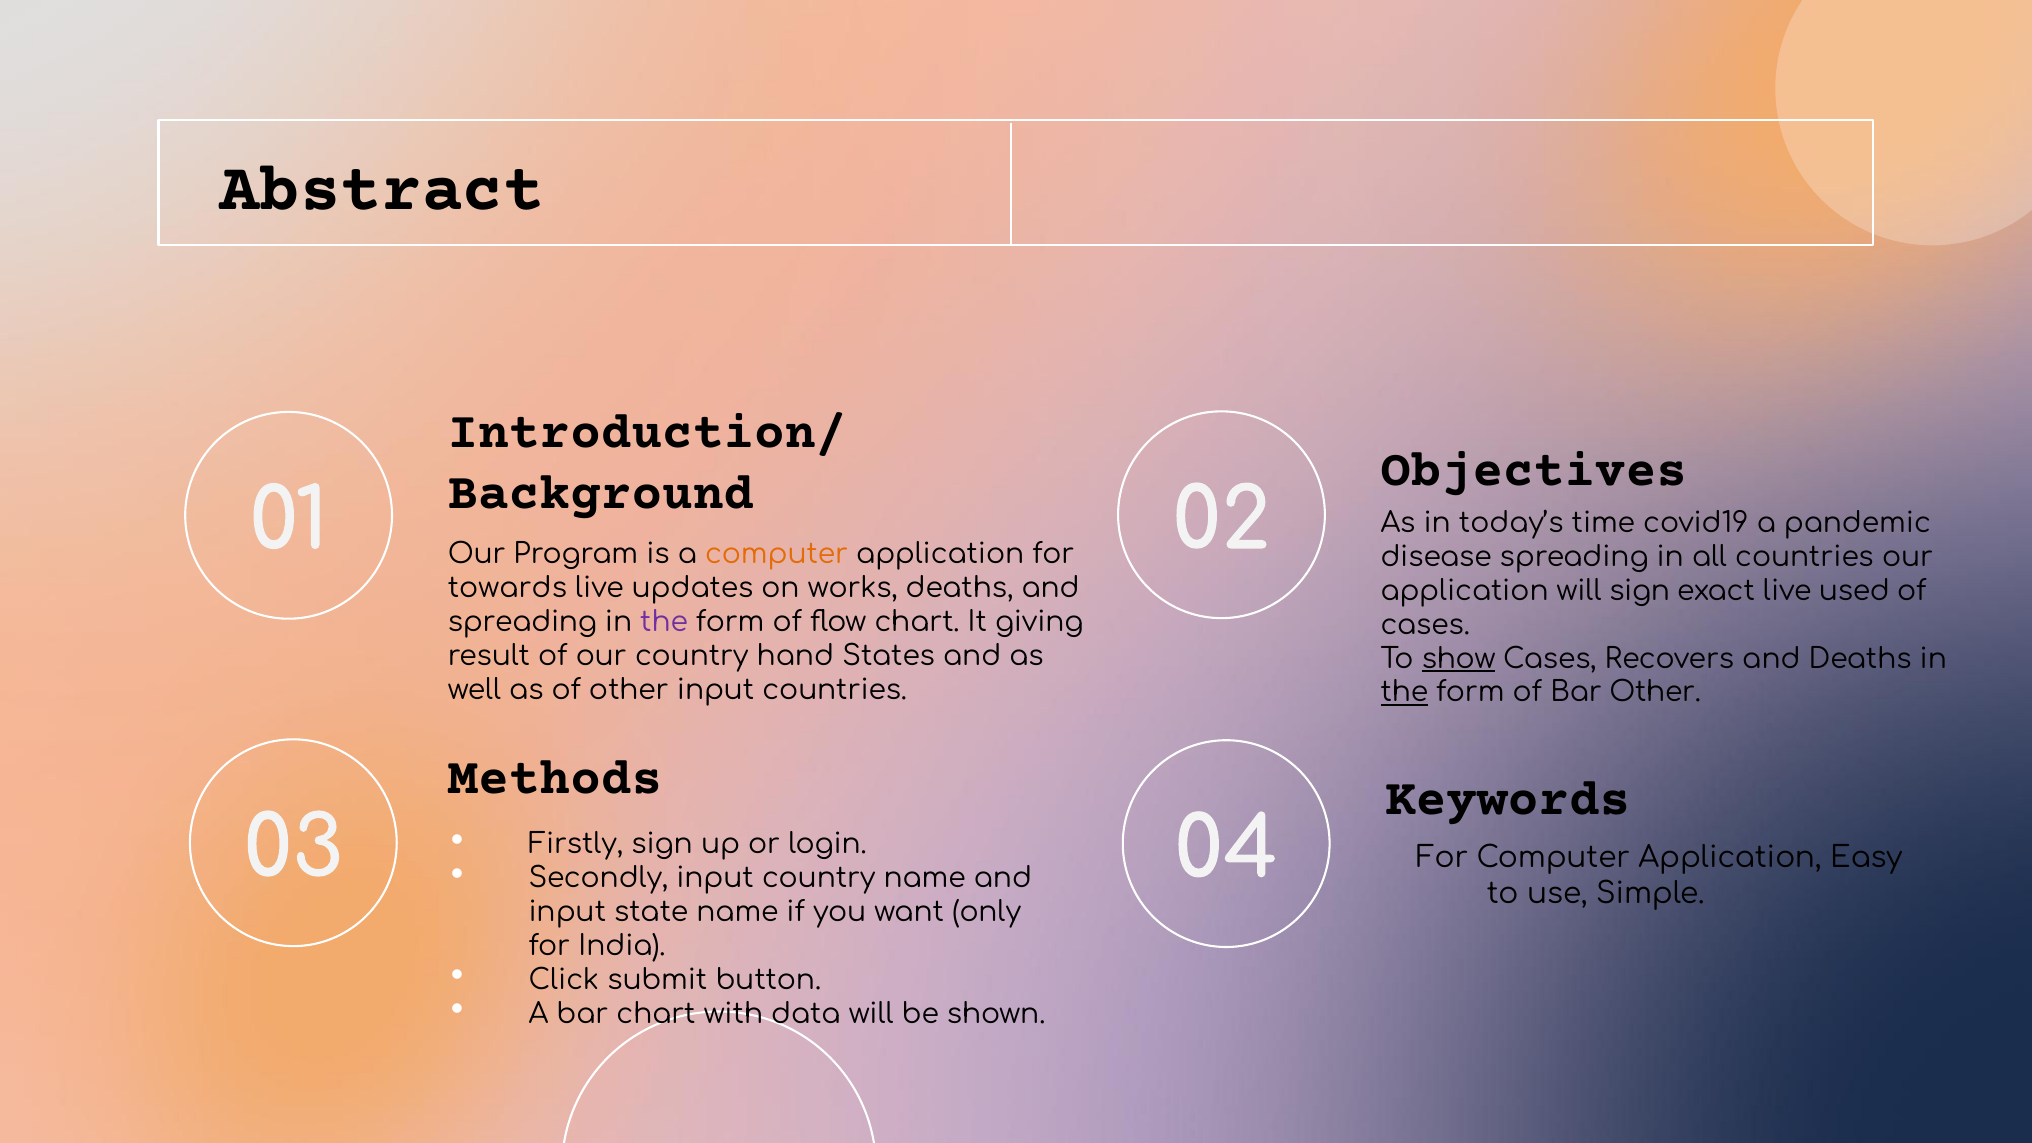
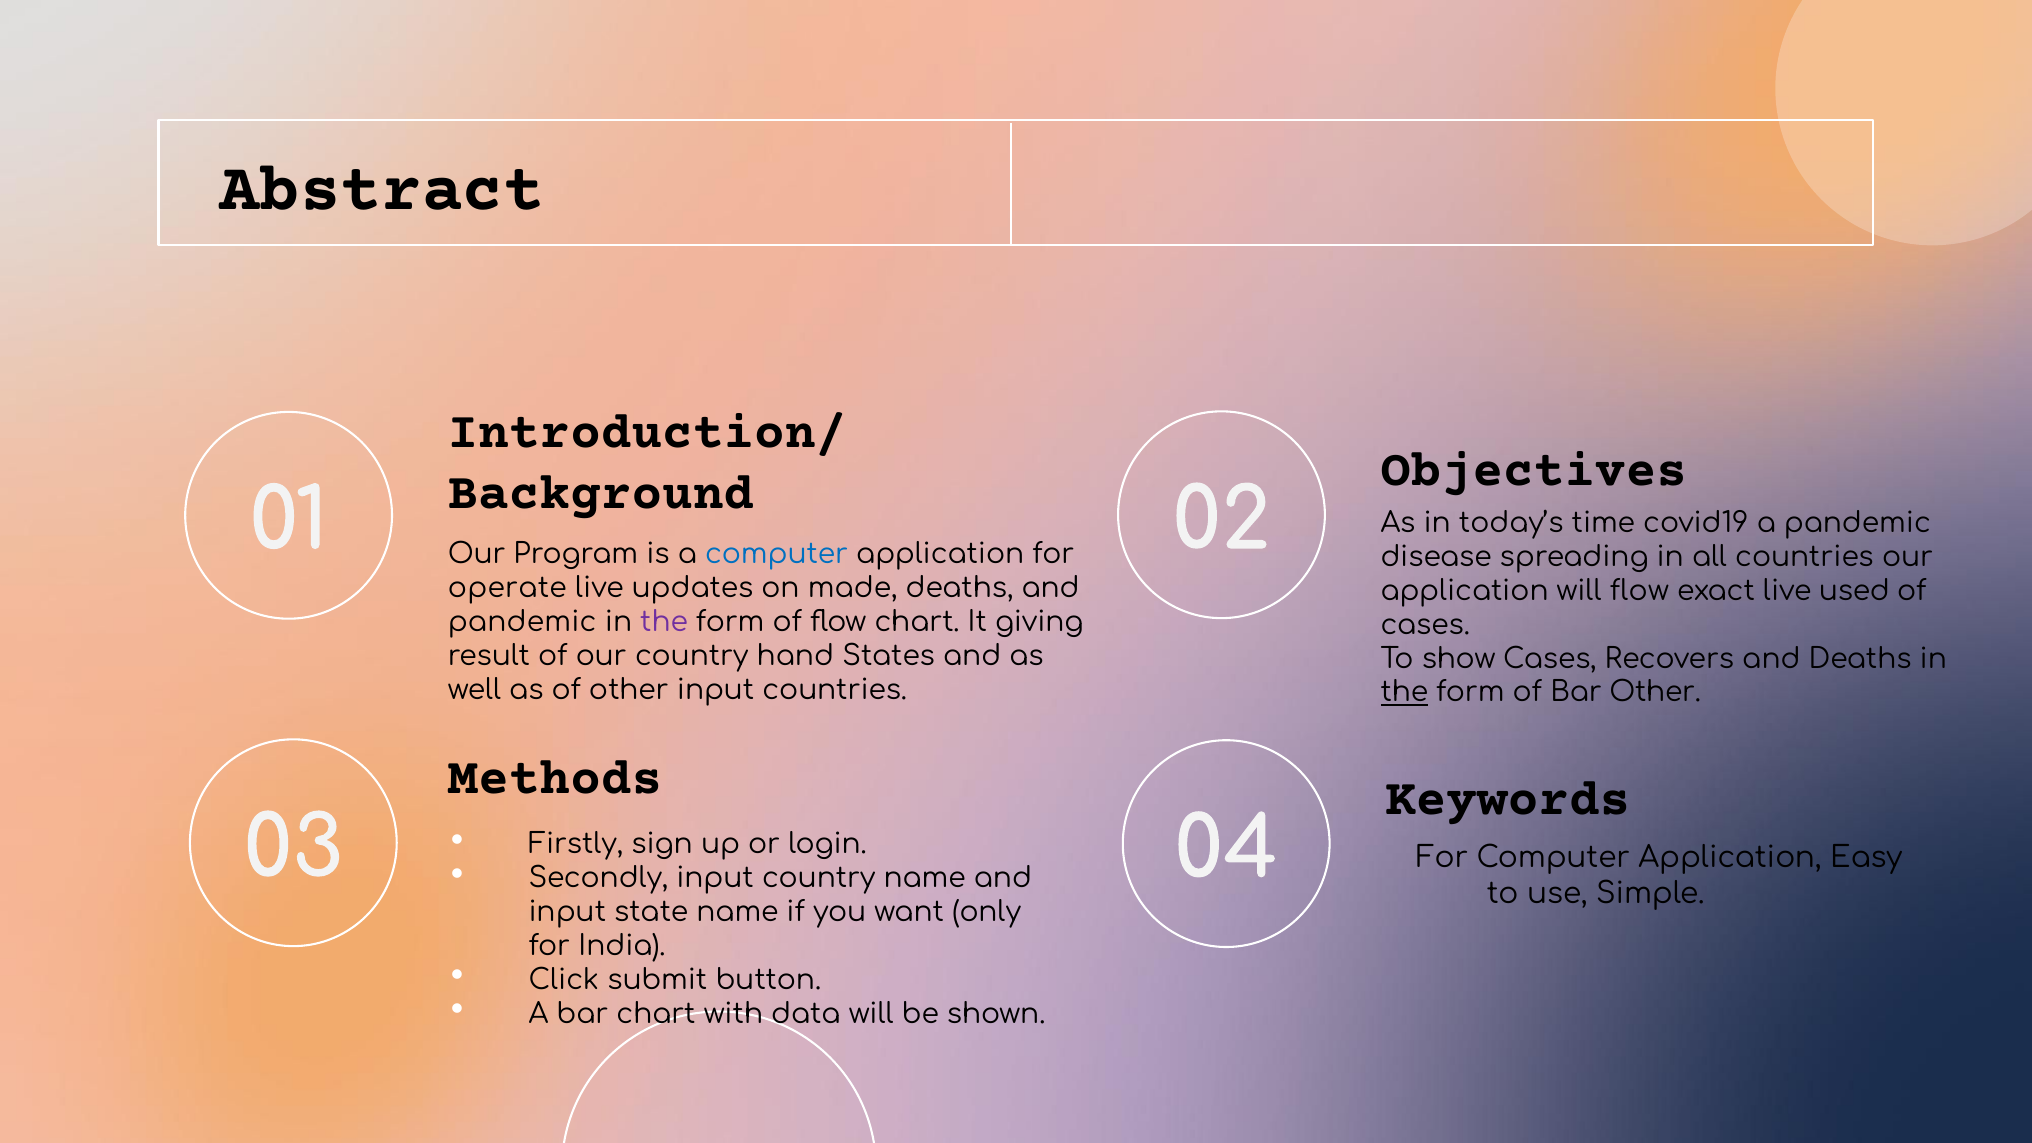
computer at (777, 555) colour: orange -> blue
towards: towards -> operate
works: works -> made
will sign: sign -> flow
spreading at (522, 622): spreading -> pandemic
show underline: present -> none
